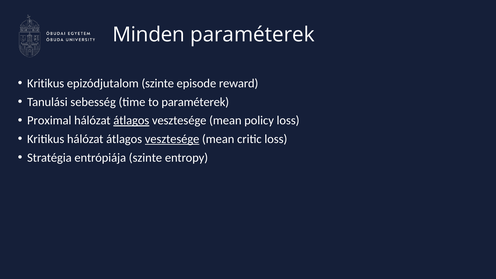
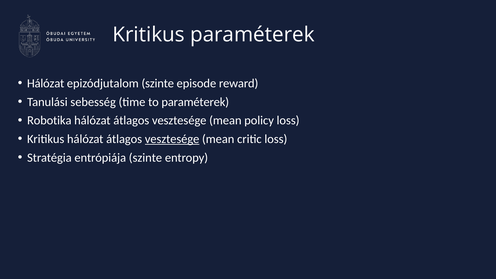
Minden at (149, 35): Minden -> Kritikus
Kritikus at (46, 83): Kritikus -> Hálózat
Proximal: Proximal -> Robotika
átlagos at (131, 121) underline: present -> none
